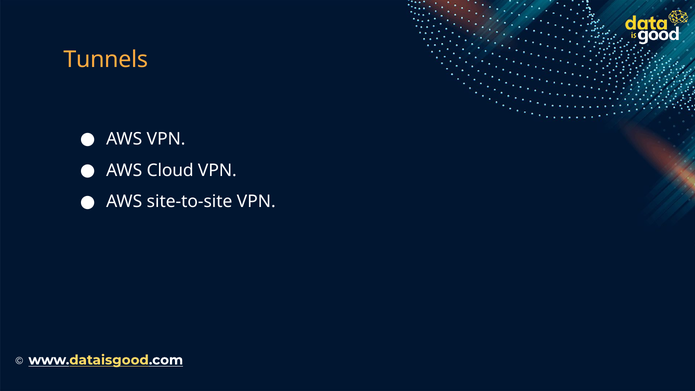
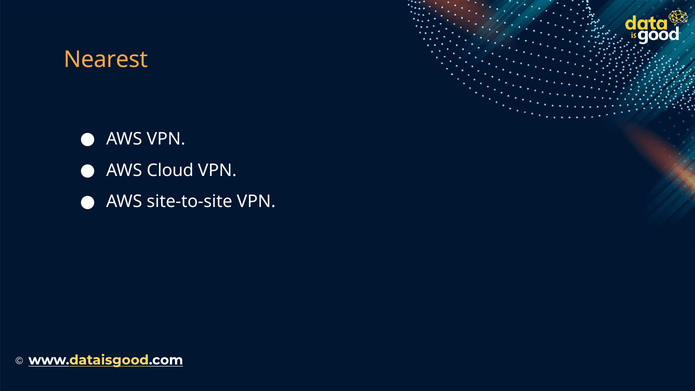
Tunnels: Tunnels -> Nearest
